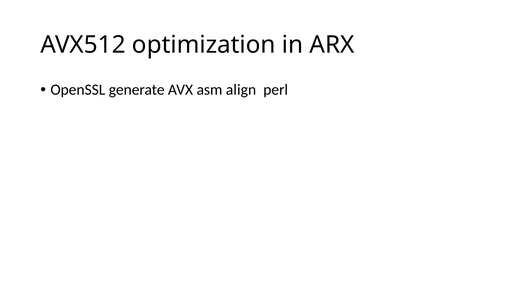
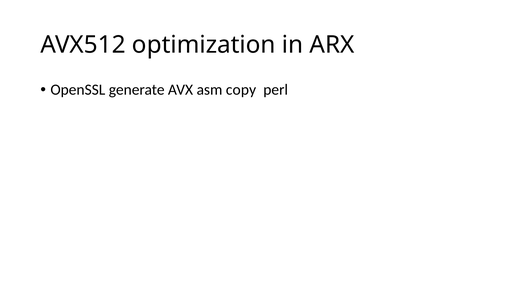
align: align -> copy
